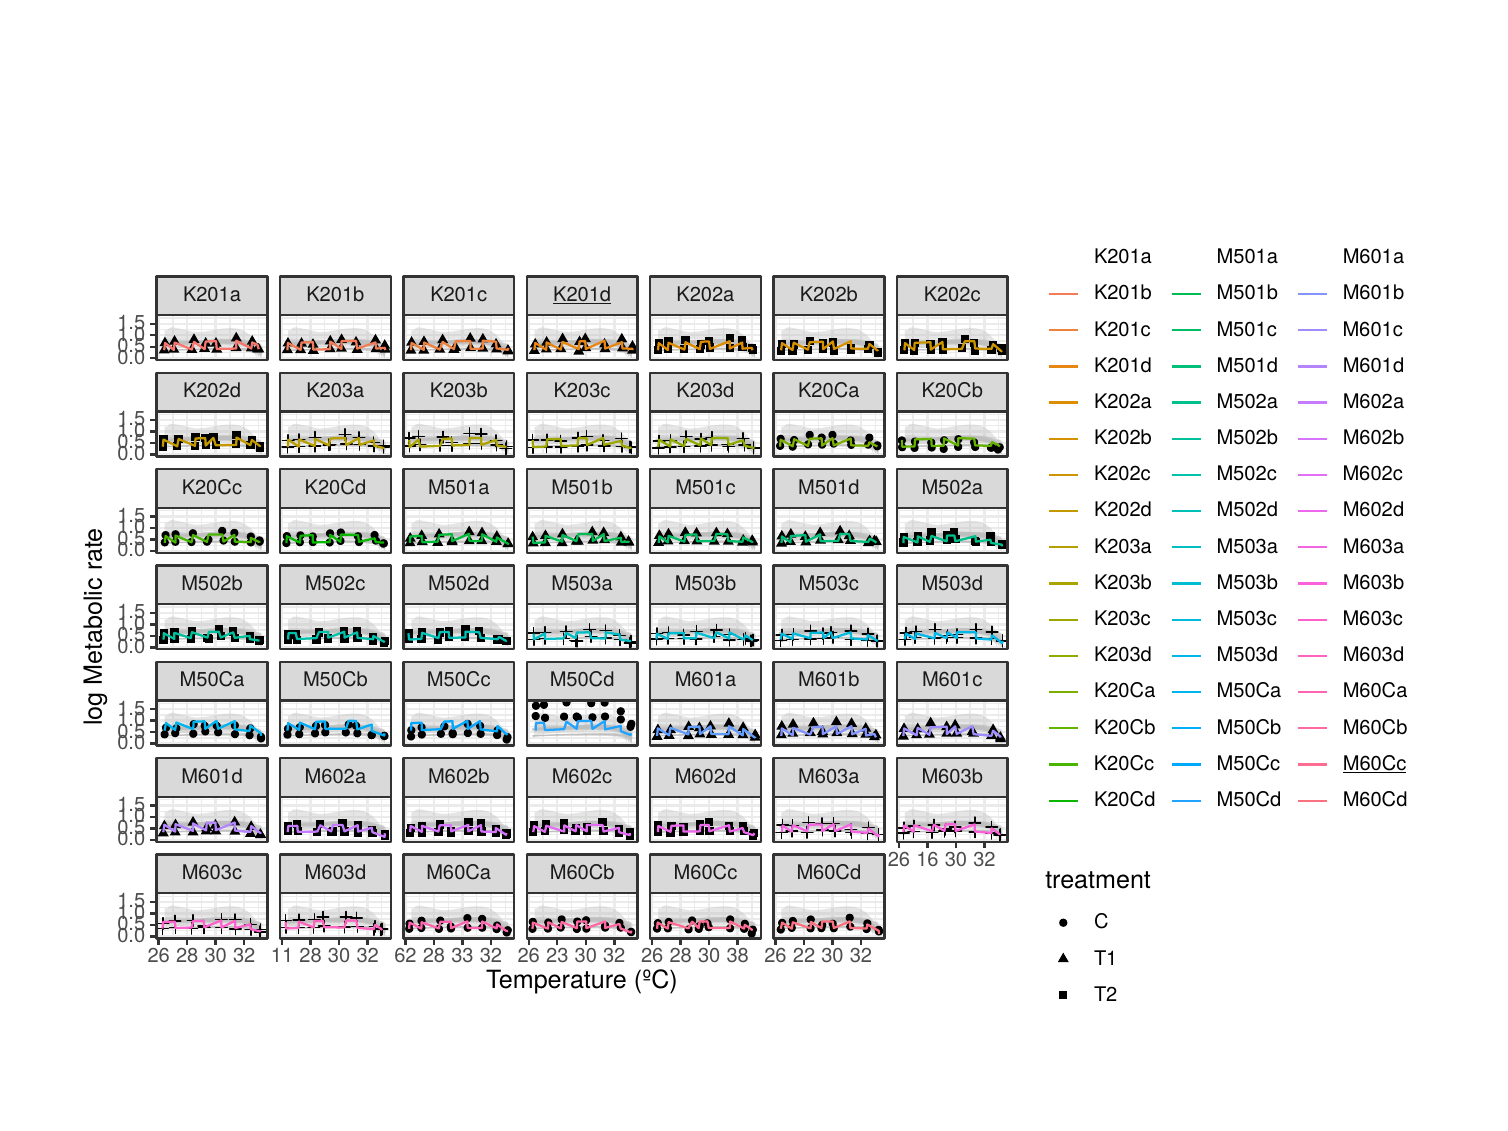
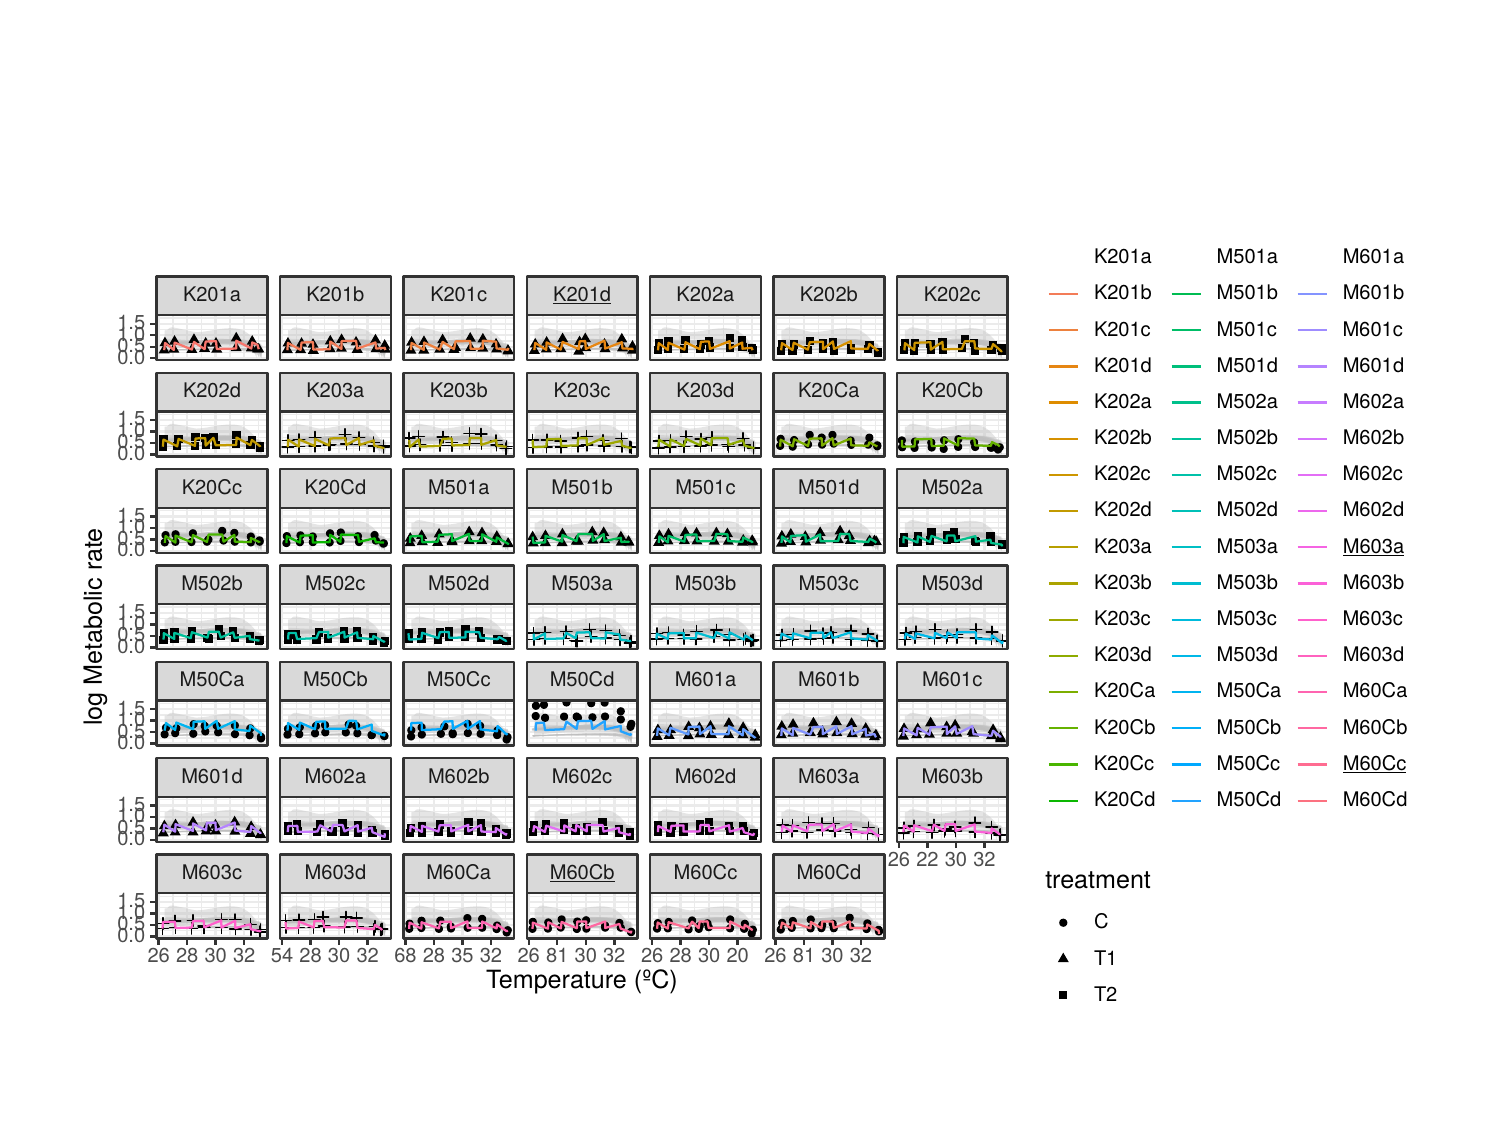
M603a at (1374, 547) underline: none -> present
16: 16 -> 22
M60Cb at (582, 873) underline: none -> present
11: 11 -> 54
62: 62 -> 68
33: 33 -> 35
32 26 23: 23 -> 81
38: 38 -> 20
22 at (804, 956): 22 -> 81
